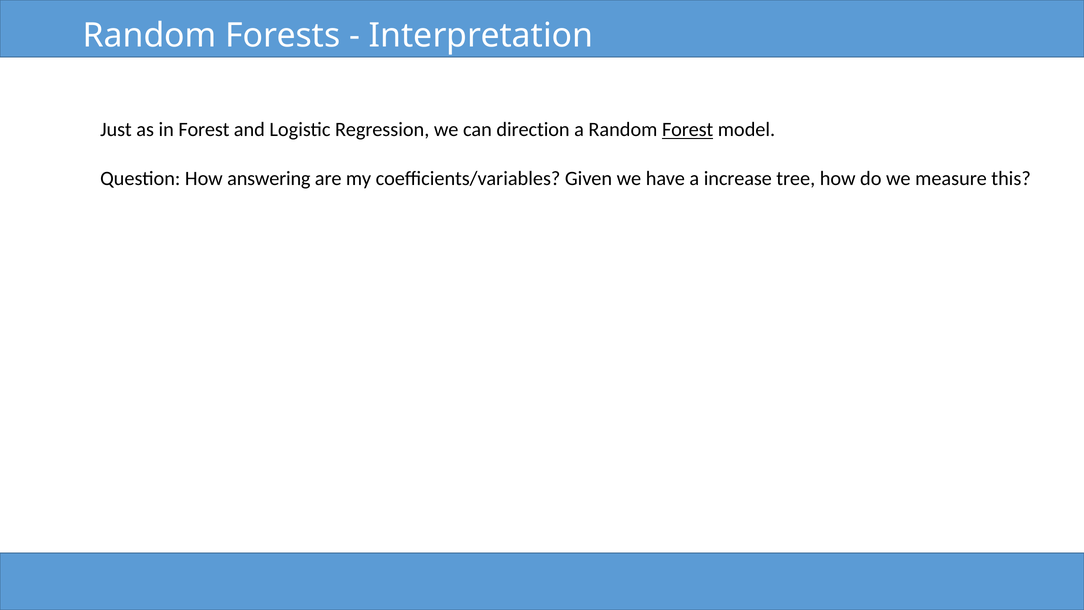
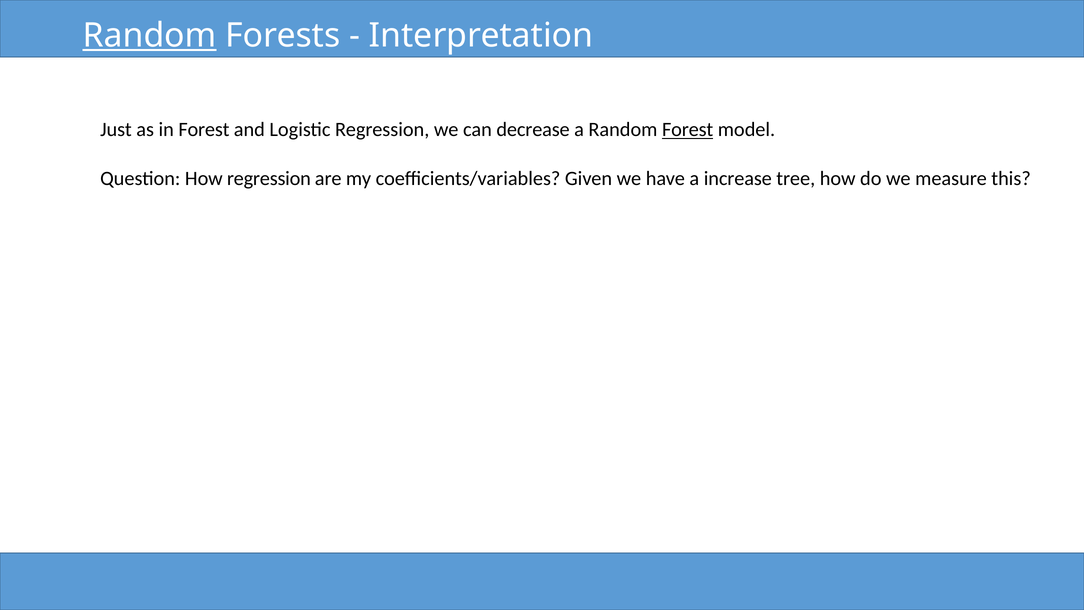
Random at (150, 36) underline: none -> present
direction: direction -> decrease
How answering: answering -> regression
